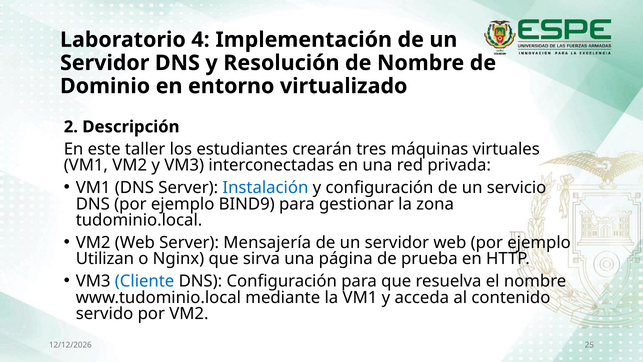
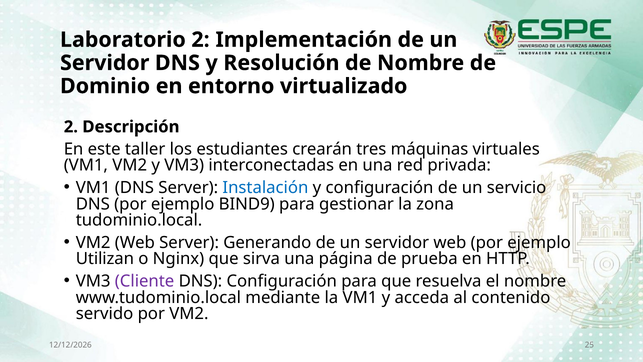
Laboratorio 4: 4 -> 2
Mensajería: Mensajería -> Generando
Cliente colour: blue -> purple
